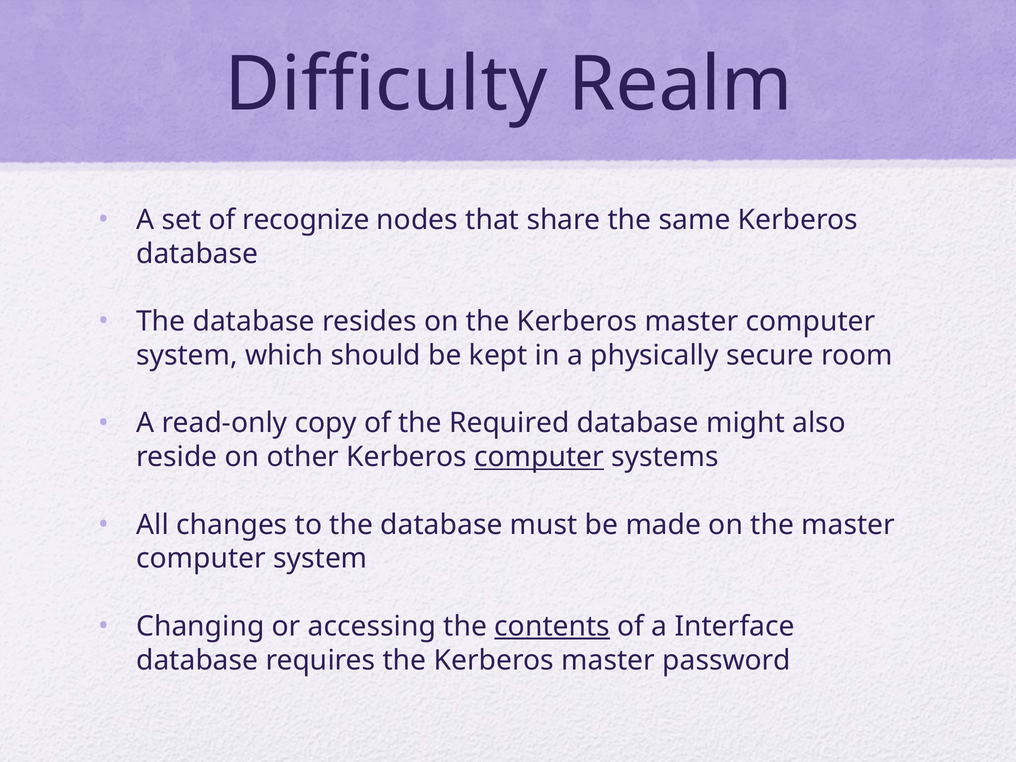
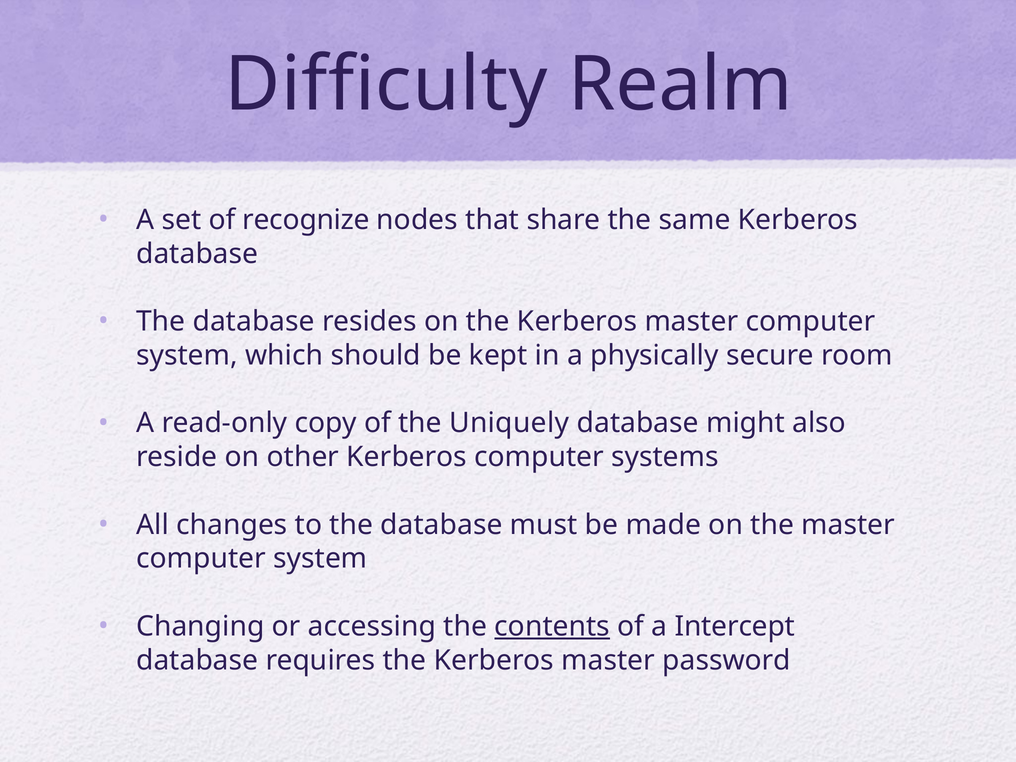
Required: Required -> Uniquely
computer at (539, 457) underline: present -> none
Interface: Interface -> Intercept
